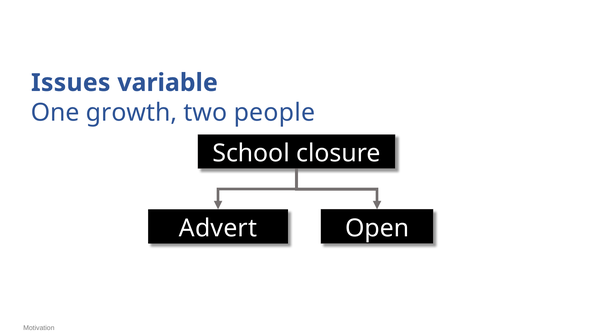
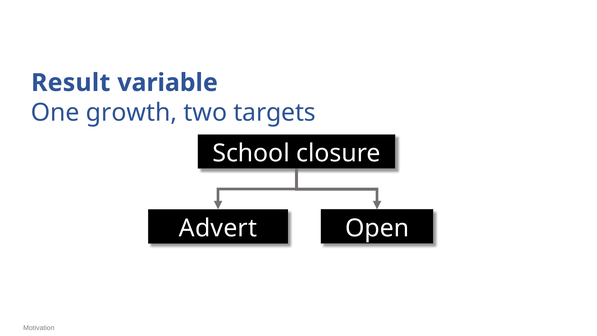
Issues: Issues -> Result
people: people -> targets
